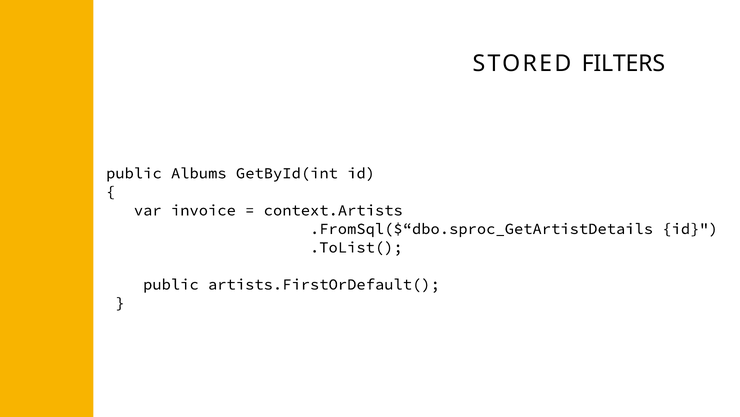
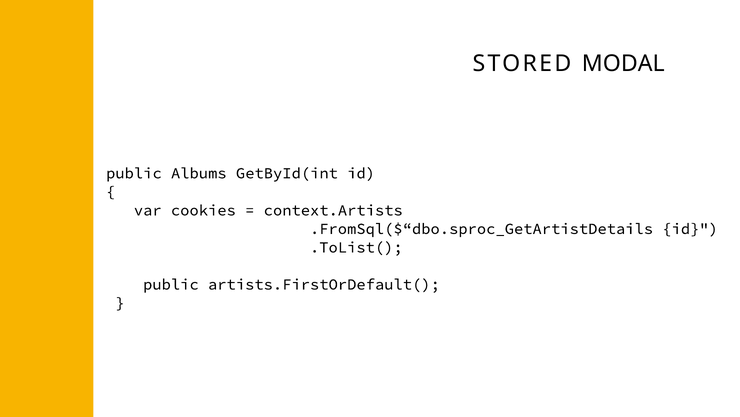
FILTERS: FILTERS -> MODAL
invoice: invoice -> cookies
